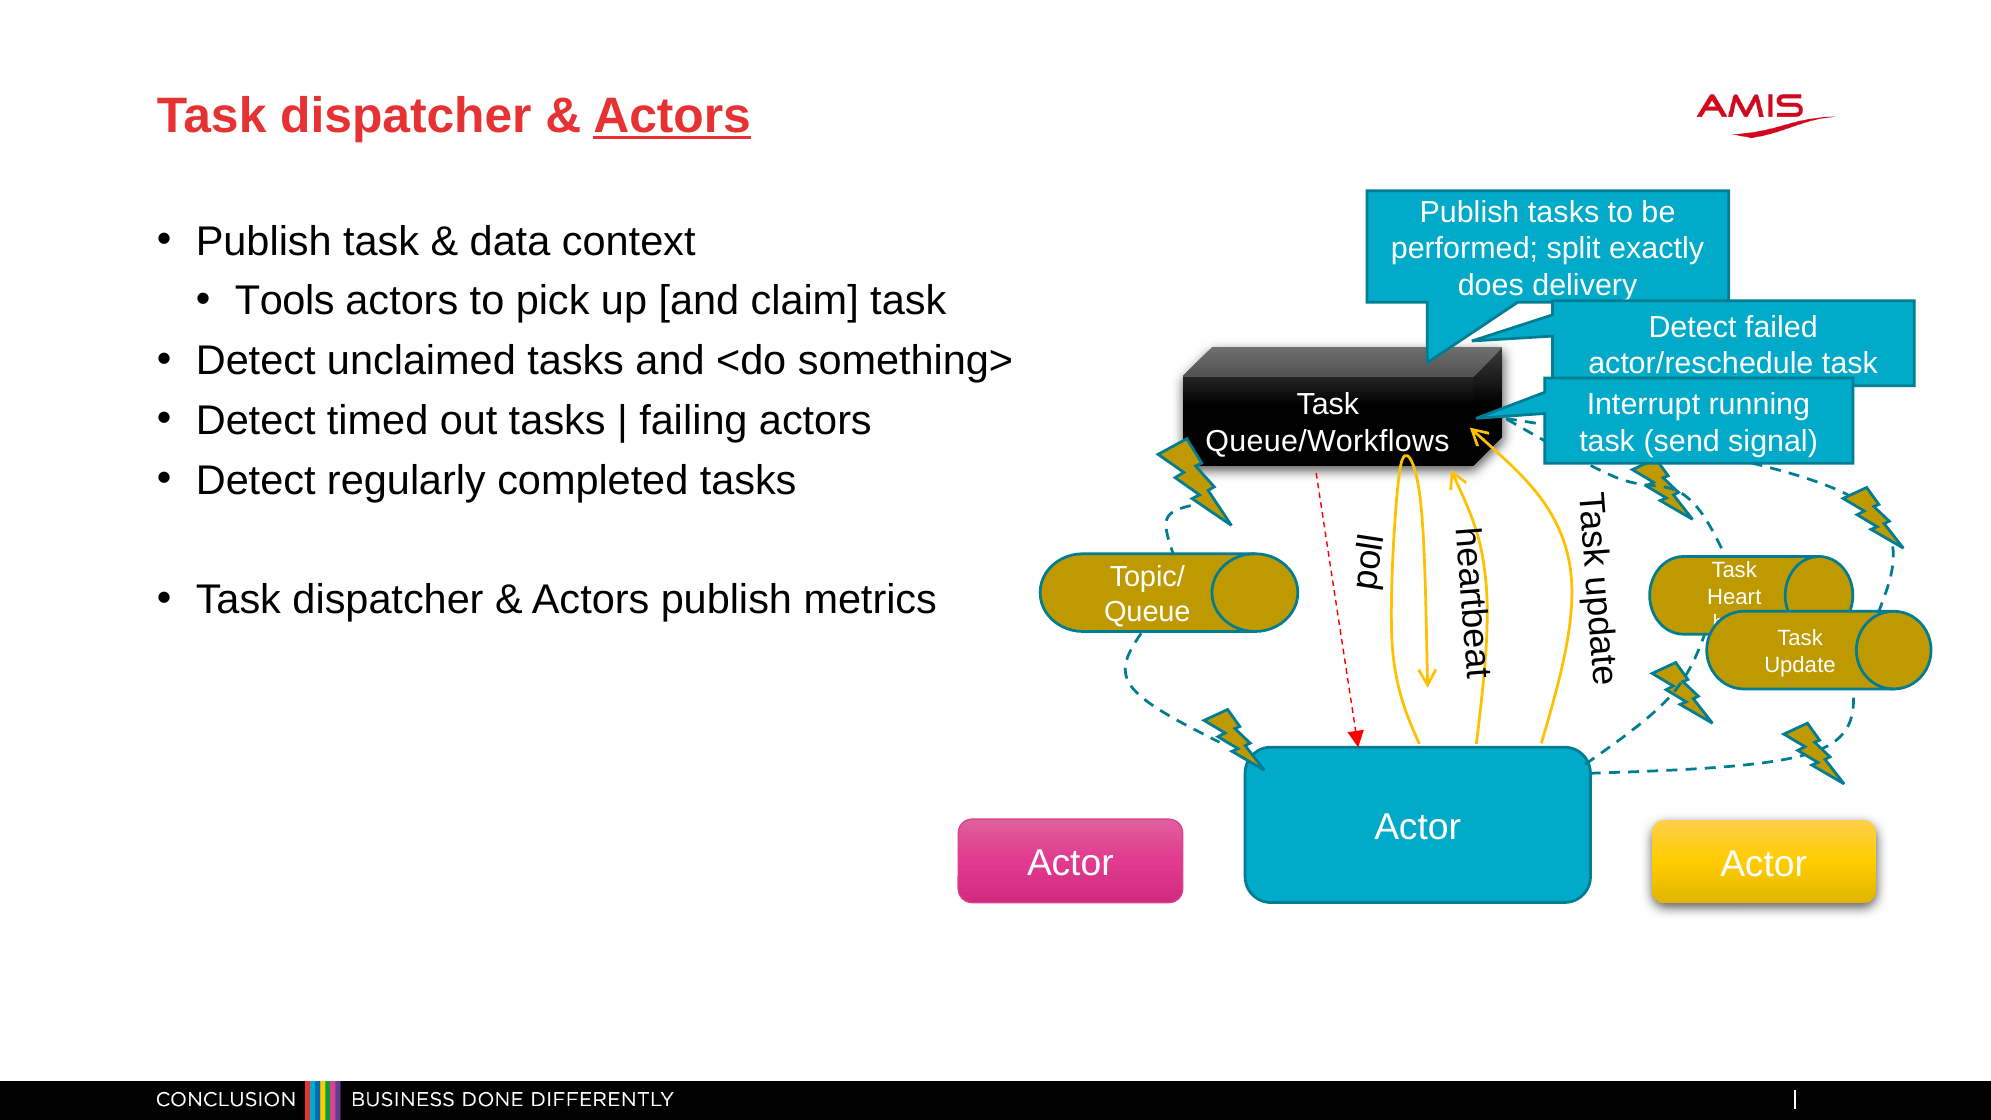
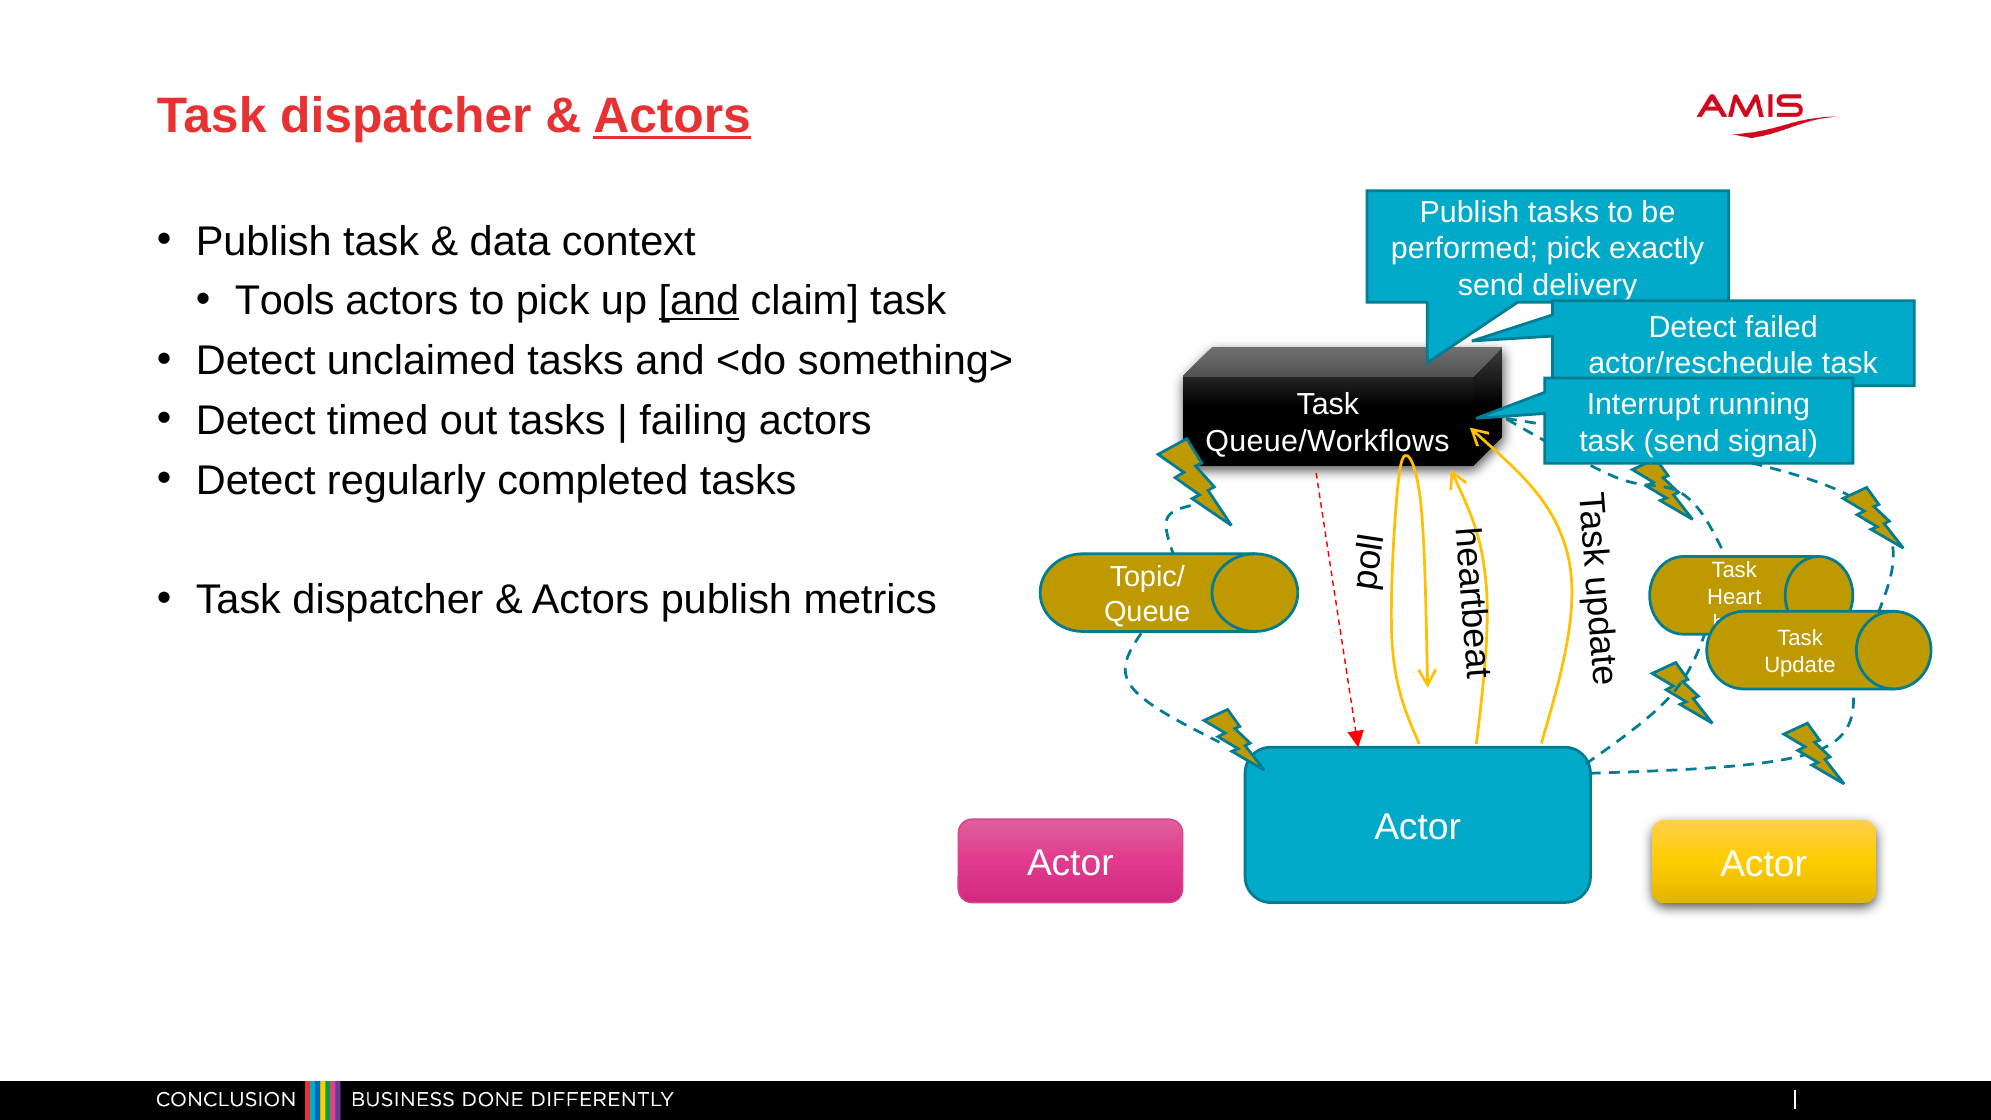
performed split: split -> pick
does at (1491, 285): does -> send
and at (699, 301) underline: none -> present
